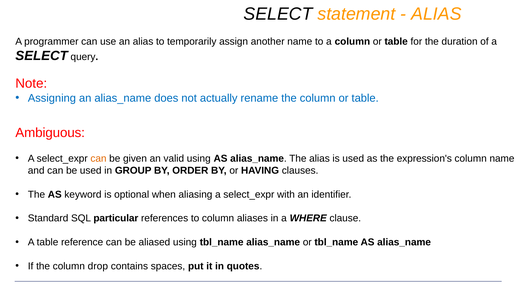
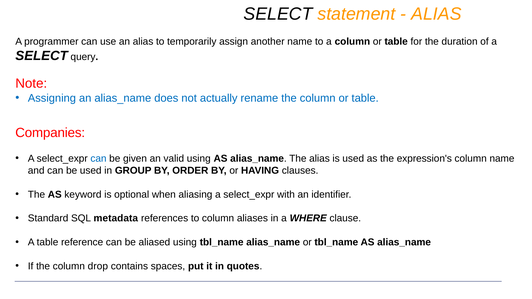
Ambiguous: Ambiguous -> Companies
can at (98, 159) colour: orange -> blue
particular: particular -> metadata
